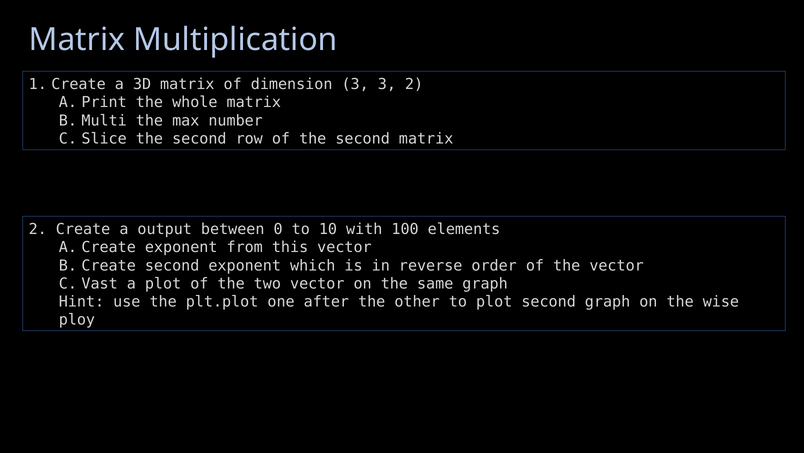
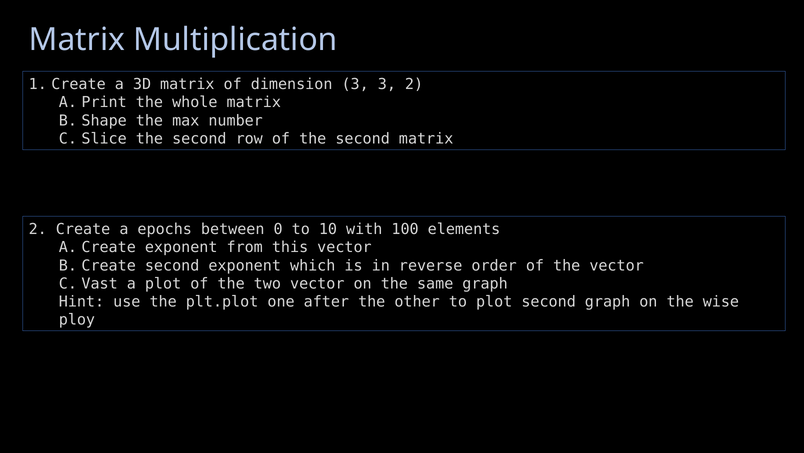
Multi: Multi -> Shape
output: output -> epochs
